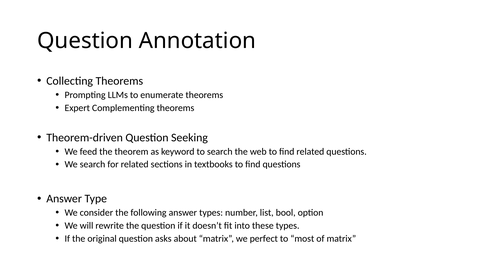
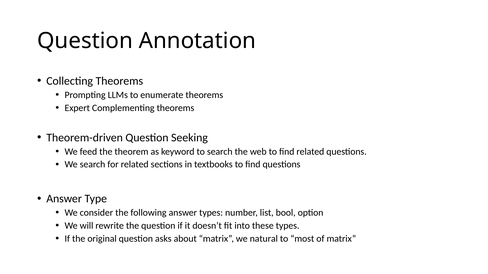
perfect: perfect -> natural
